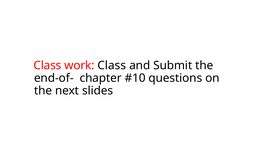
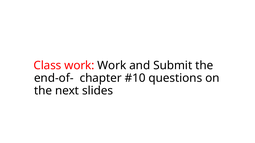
work Class: Class -> Work
